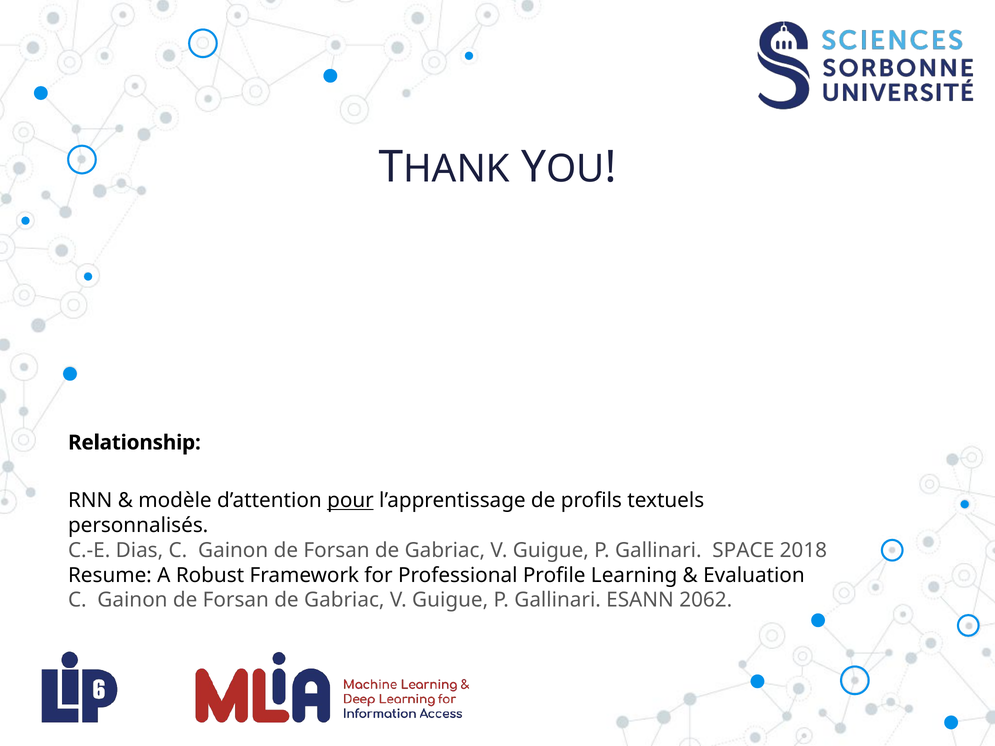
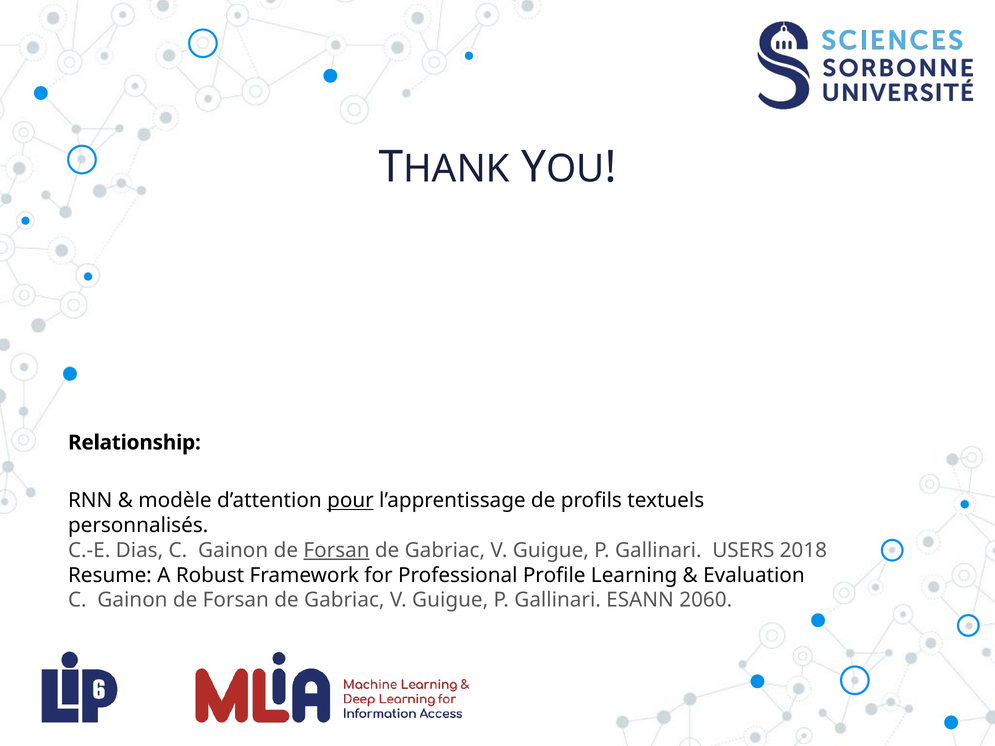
Forsan at (337, 551) underline: none -> present
SPACE: SPACE -> USERS
2062: 2062 -> 2060
